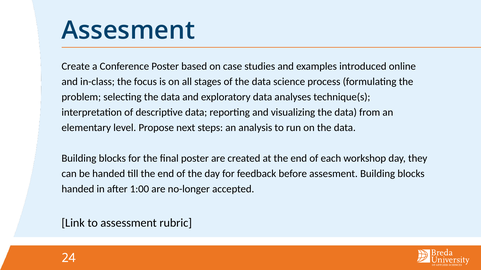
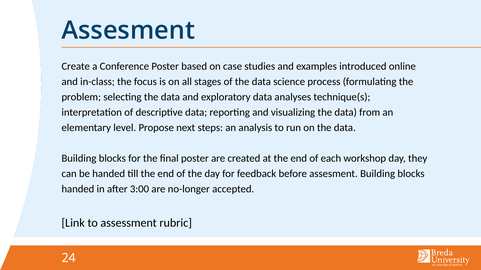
1:00: 1:00 -> 3:00
